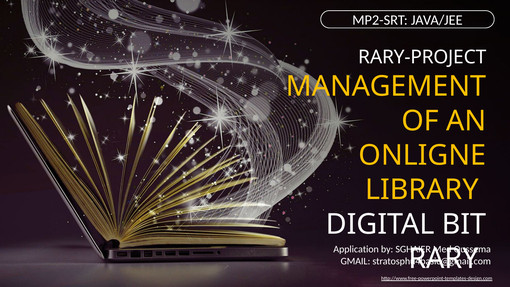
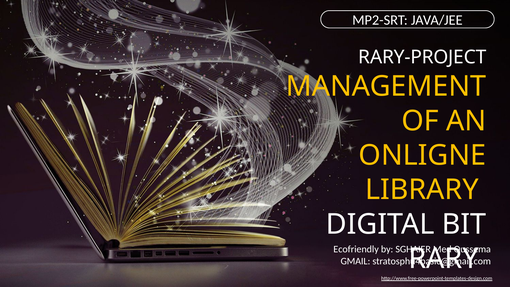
Application: Application -> Ecofriendly
